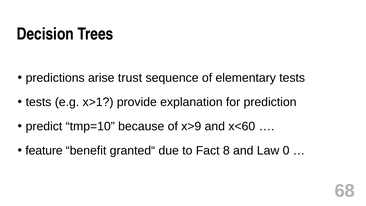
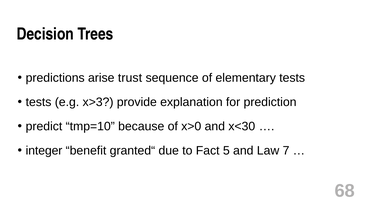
x>1: x>1 -> x>3
x>9: x>9 -> x>0
x<60: x<60 -> x<30
feature: feature -> integer
8: 8 -> 5
0: 0 -> 7
